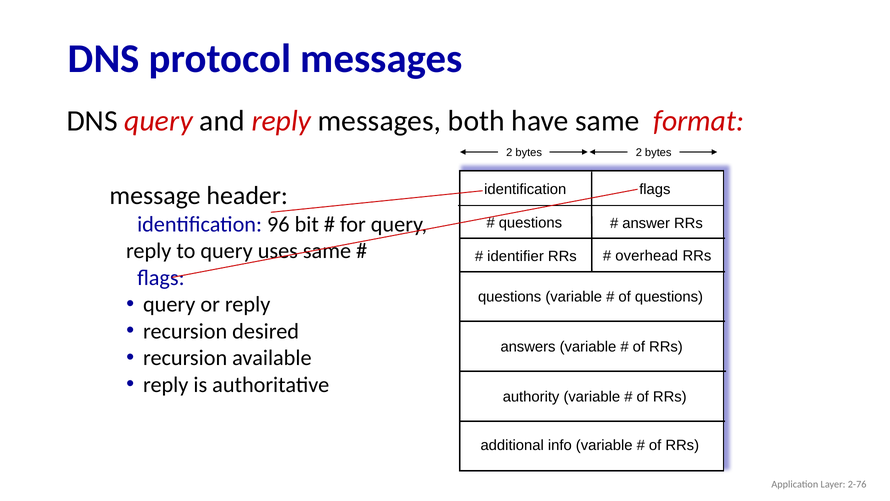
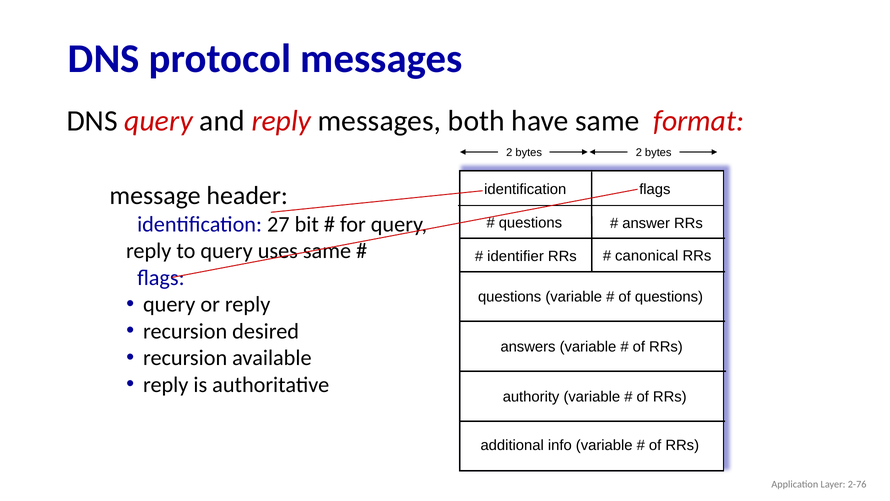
96: 96 -> 27
overhead: overhead -> canonical
